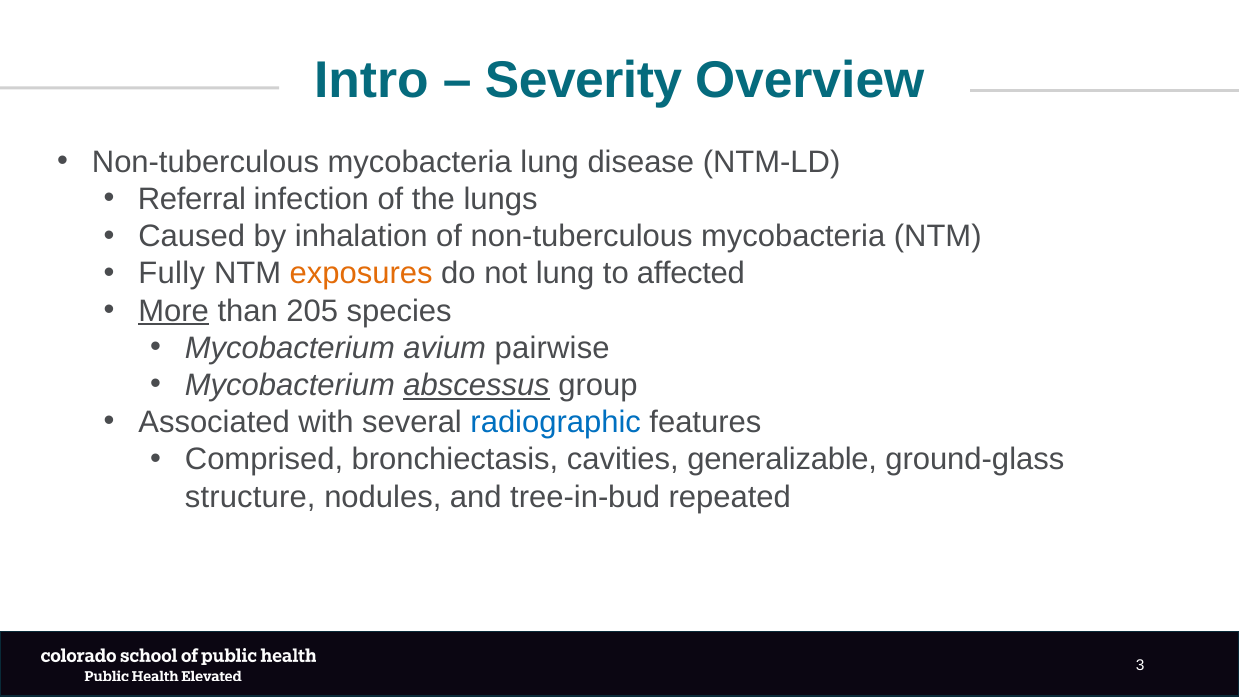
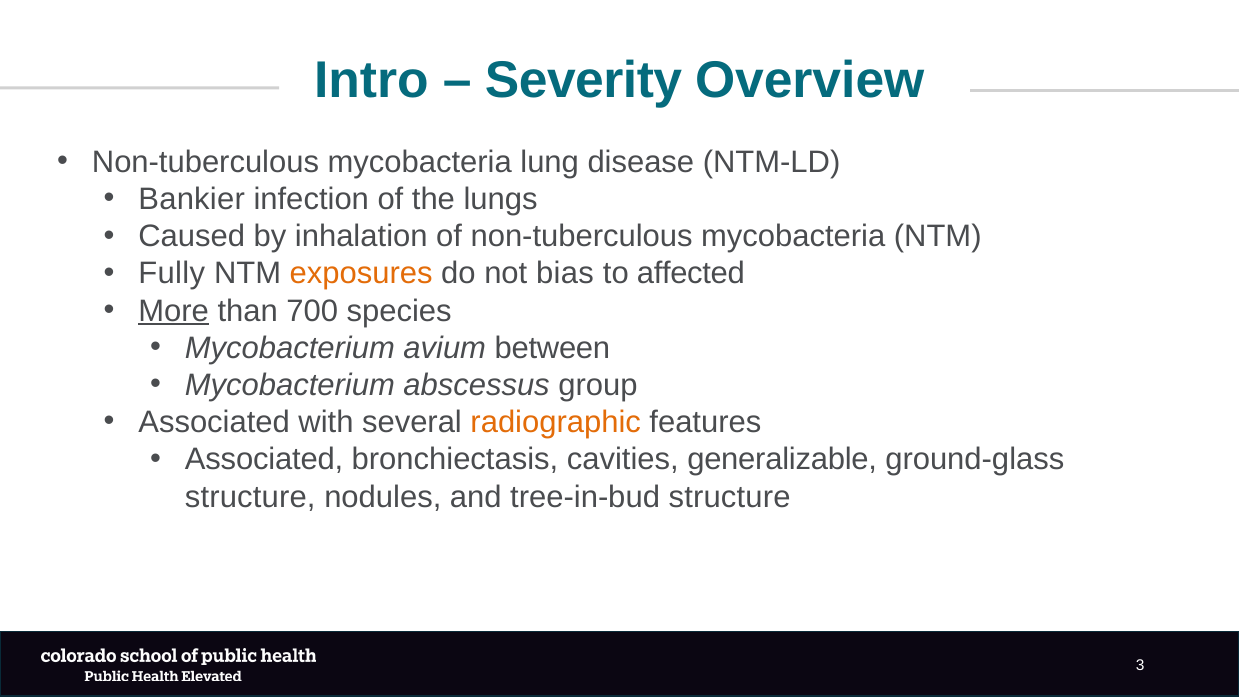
Referral: Referral -> Bankier
not lung: lung -> bias
205: 205 -> 700
pairwise: pairwise -> between
abscessus underline: present -> none
radiographic colour: blue -> orange
Comprised at (264, 460): Comprised -> Associated
tree-in-bud repeated: repeated -> structure
